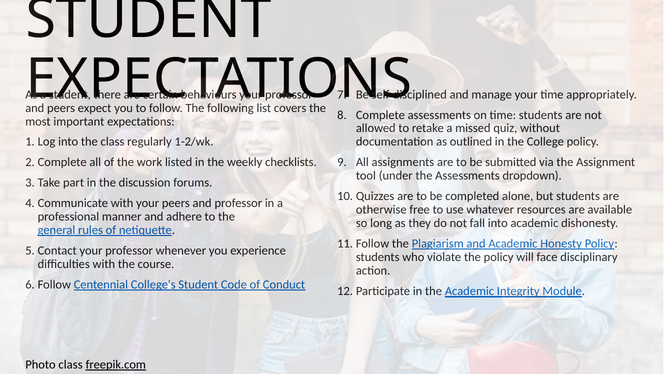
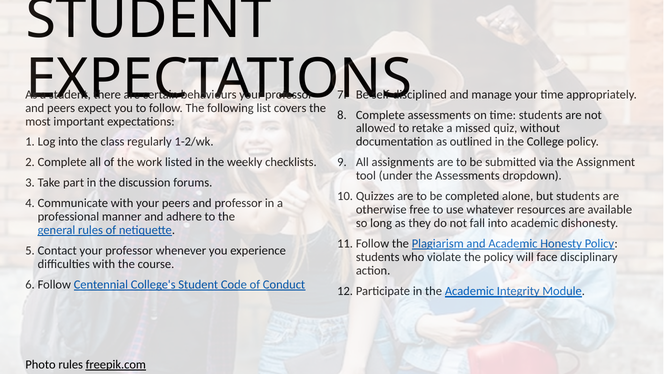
Photo class: class -> rules
